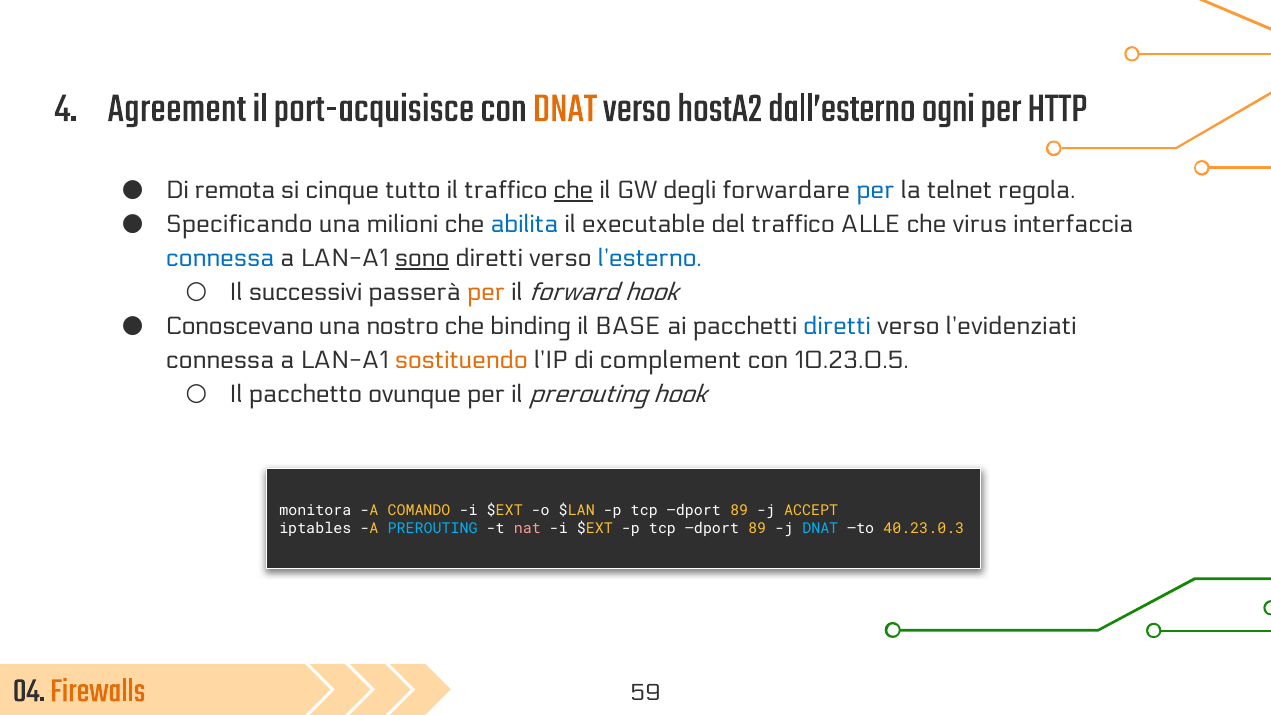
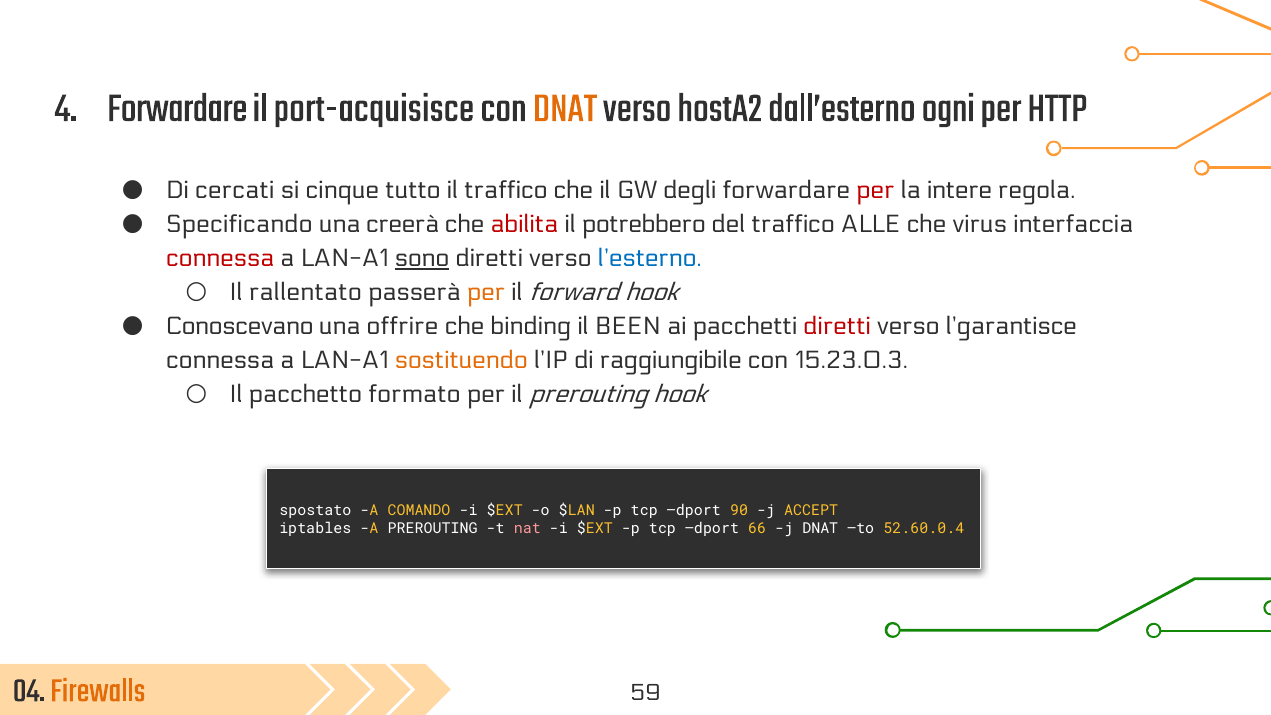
Agreement at (177, 107): Agreement -> Forwardare
remota: remota -> cercati
che at (573, 190) underline: present -> none
per at (876, 190) colour: blue -> red
telnet: telnet -> intere
milioni: milioni -> creerà
abilita colour: blue -> red
executable: executable -> potrebbero
connessa at (220, 258) colour: blue -> red
successivi: successivi -> rallentato
nostro: nostro -> offrire
BASE: BASE -> BEEN
diretti at (837, 327) colour: blue -> red
l’evidenziati: l’evidenziati -> l’garantisce
complement: complement -> raggiungibile
10.23.0.5: 10.23.0.5 -> 15.23.0.3
ovunque: ovunque -> formato
monitora: monitora -> spostato
89 at (739, 511): 89 -> 90
PREROUTING at (433, 529) colour: light blue -> white
89 at (757, 529): 89 -> 66
DNAT at (820, 529) colour: light blue -> white
40.23.0.3: 40.23.0.3 -> 52.60.0.4
